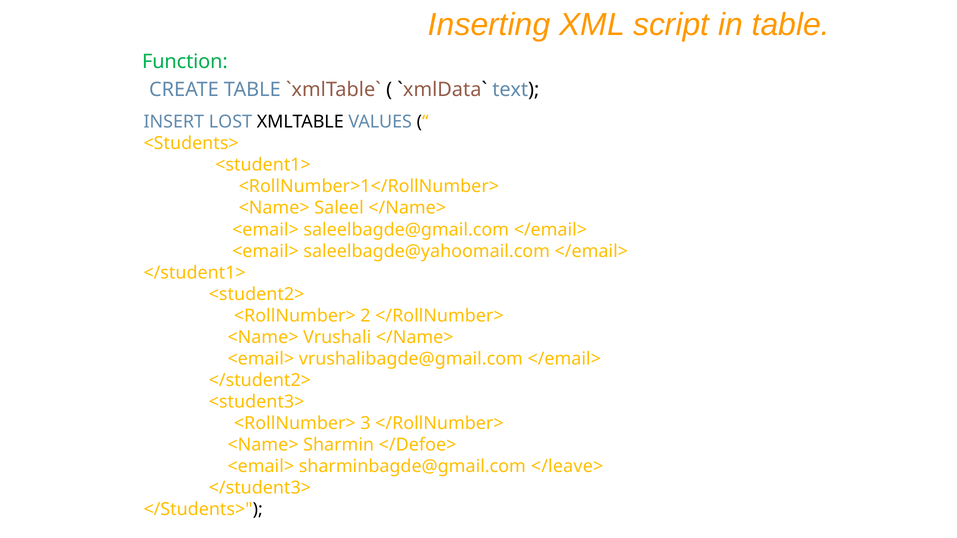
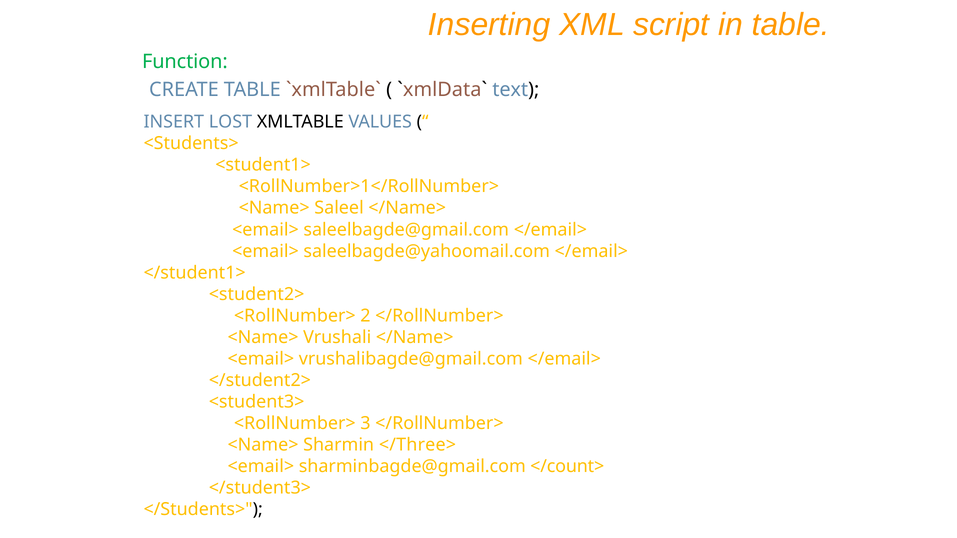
</Defoe>: </Defoe> -> </Three>
</leave>: </leave> -> </count>
